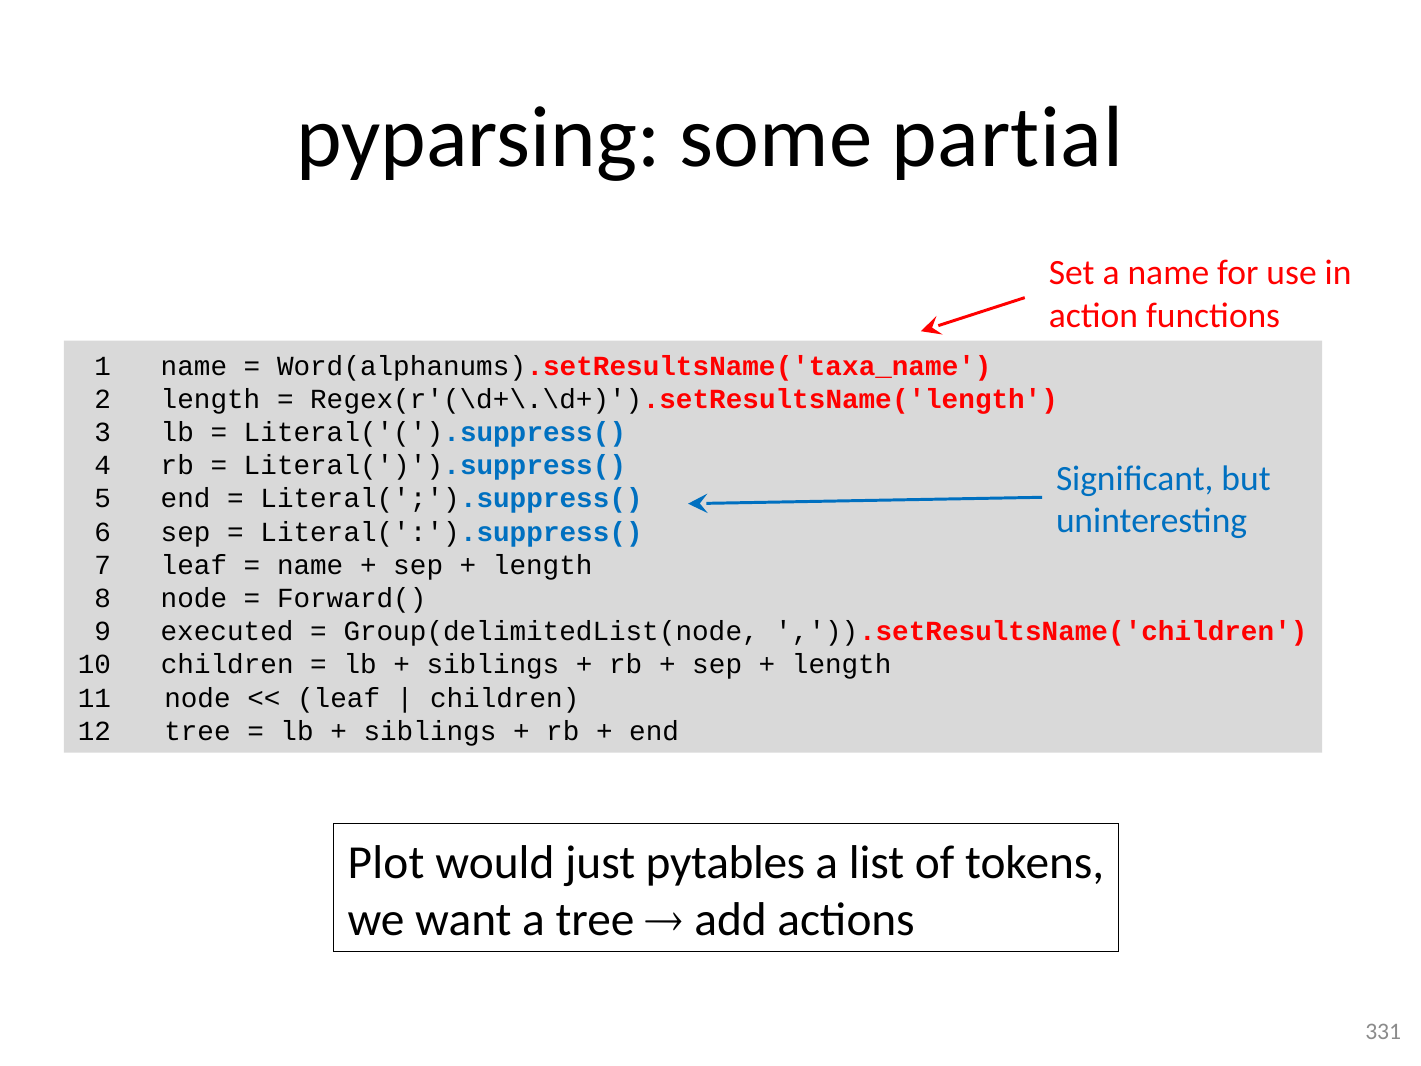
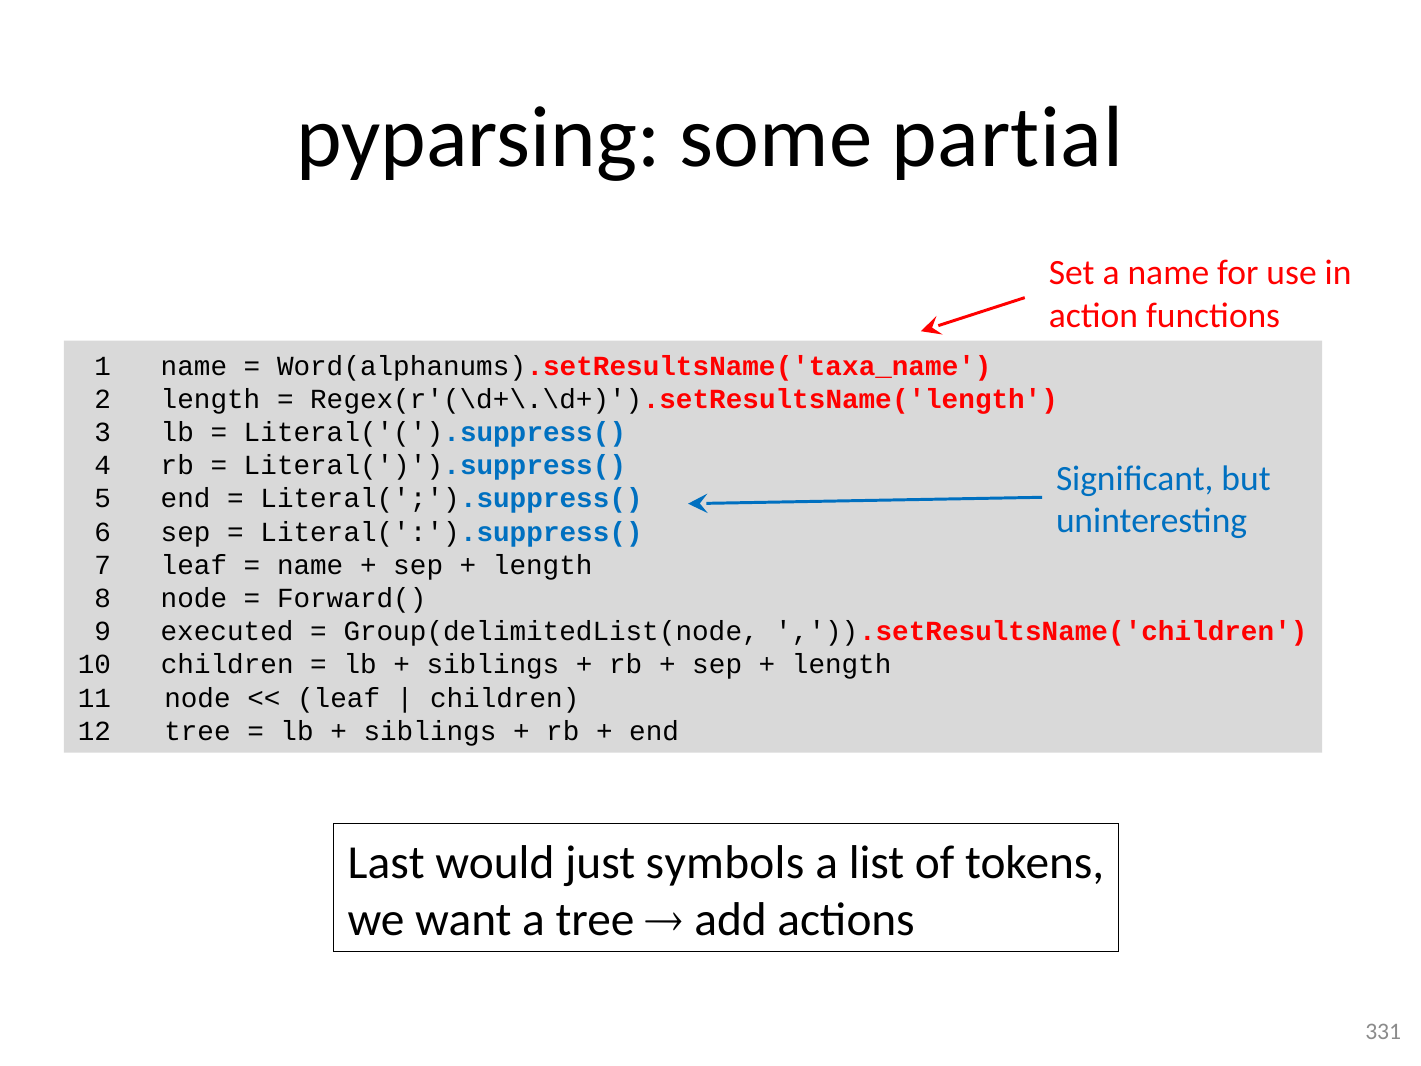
Plot: Plot -> Last
pytables: pytables -> symbols
